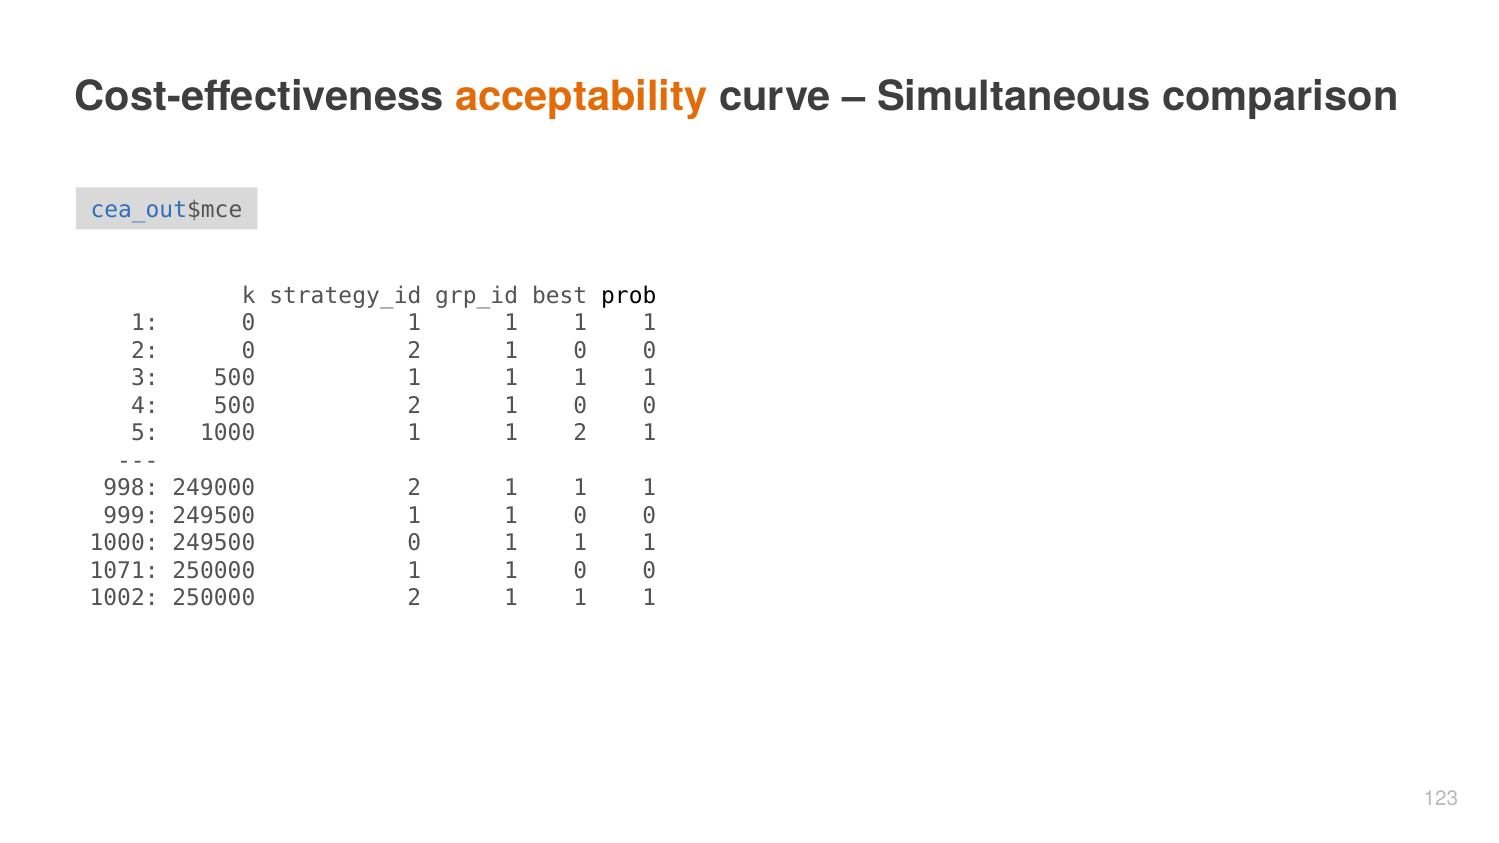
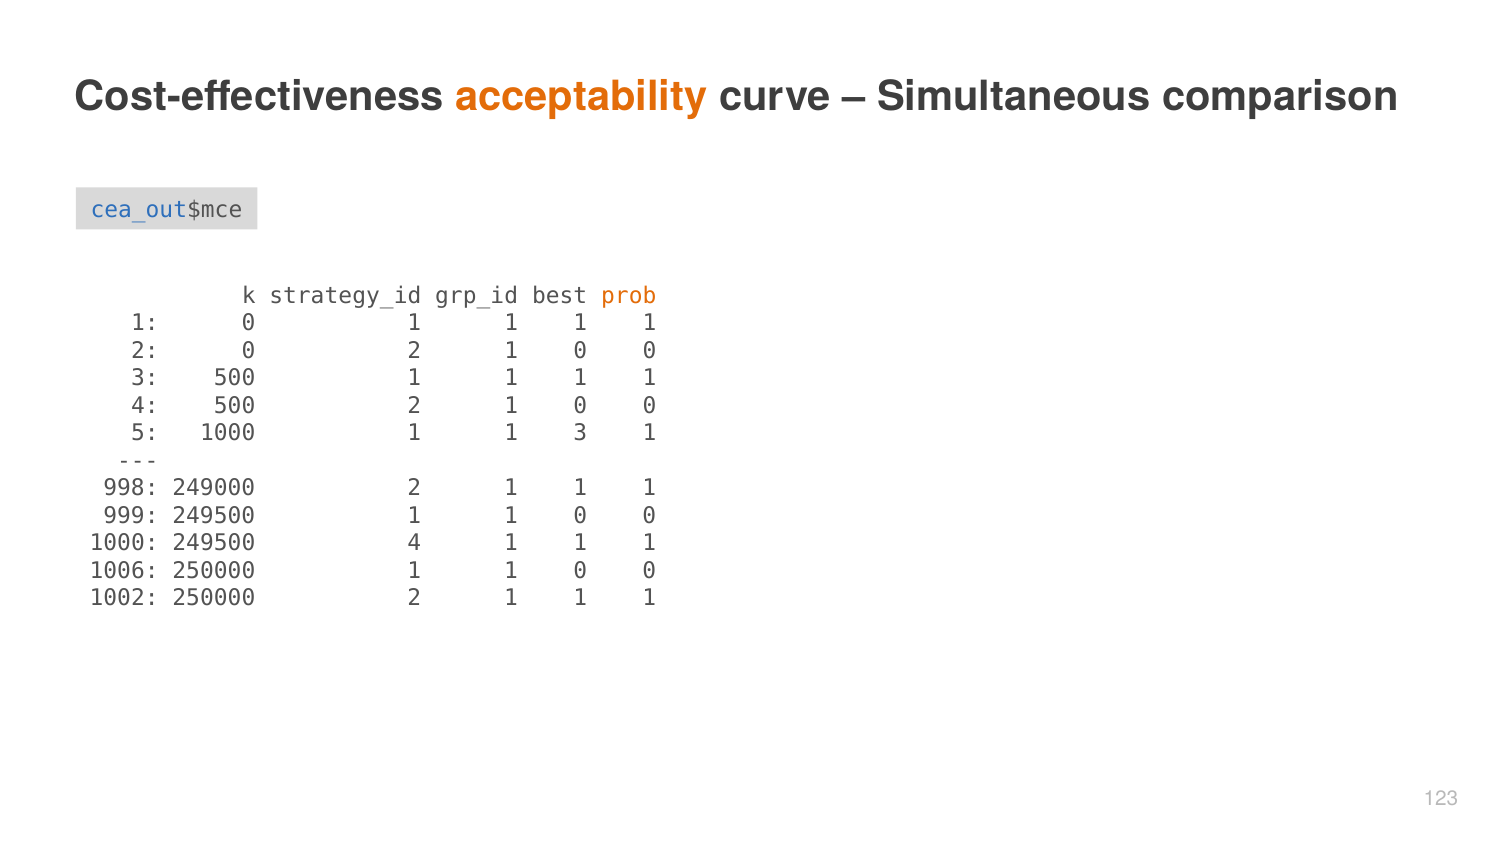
prob colour: black -> orange
1000 1 1 2: 2 -> 3
249500 0: 0 -> 4
1071: 1071 -> 1006
